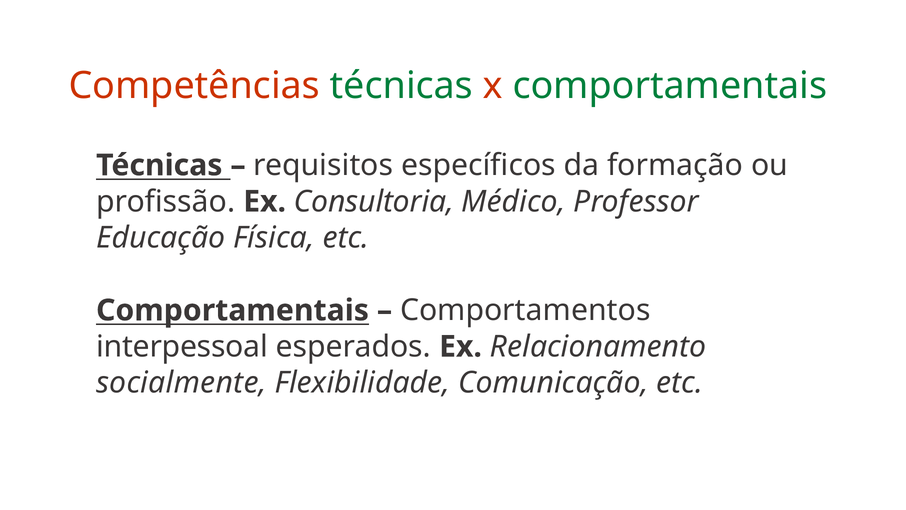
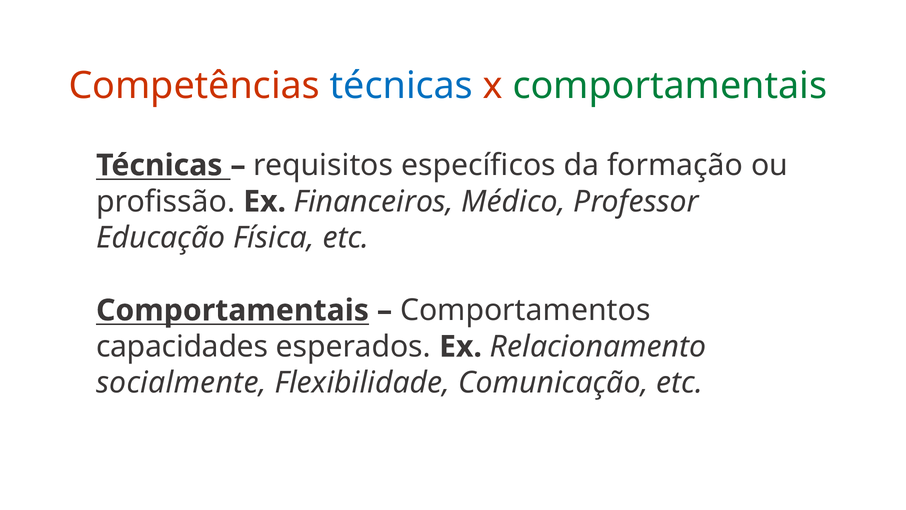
técnicas at (401, 86) colour: green -> blue
Consultoria: Consultoria -> Financeiros
interpessoal: interpessoal -> capacidades
